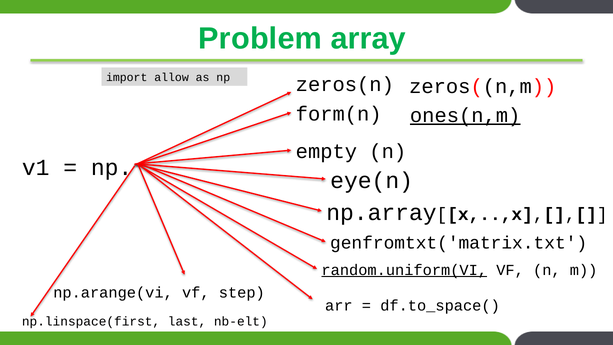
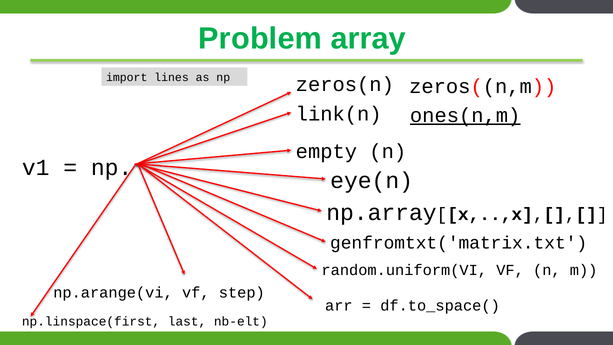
allow: allow -> lines
form(n: form(n -> link(n
random.uniform(VI underline: present -> none
